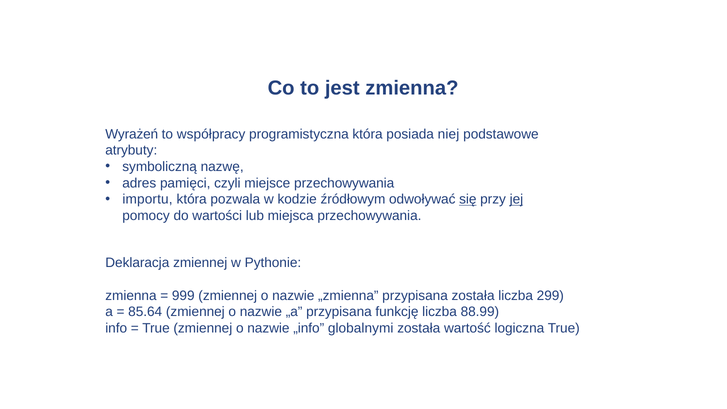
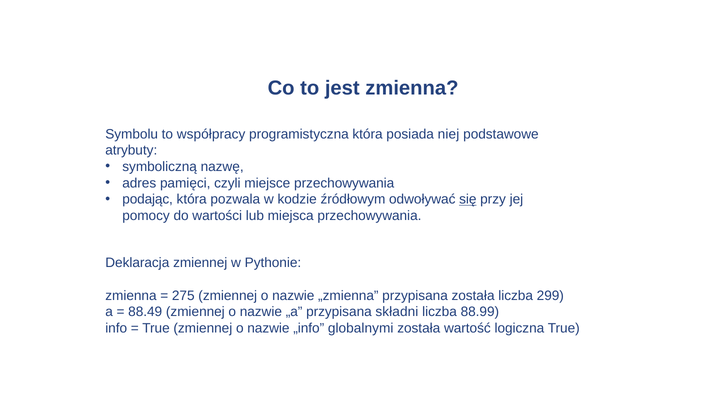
Wyrażeń: Wyrażeń -> Symbolu
importu: importu -> podając
jej underline: present -> none
999: 999 -> 275
85.64: 85.64 -> 88.49
funkcję: funkcję -> składni
